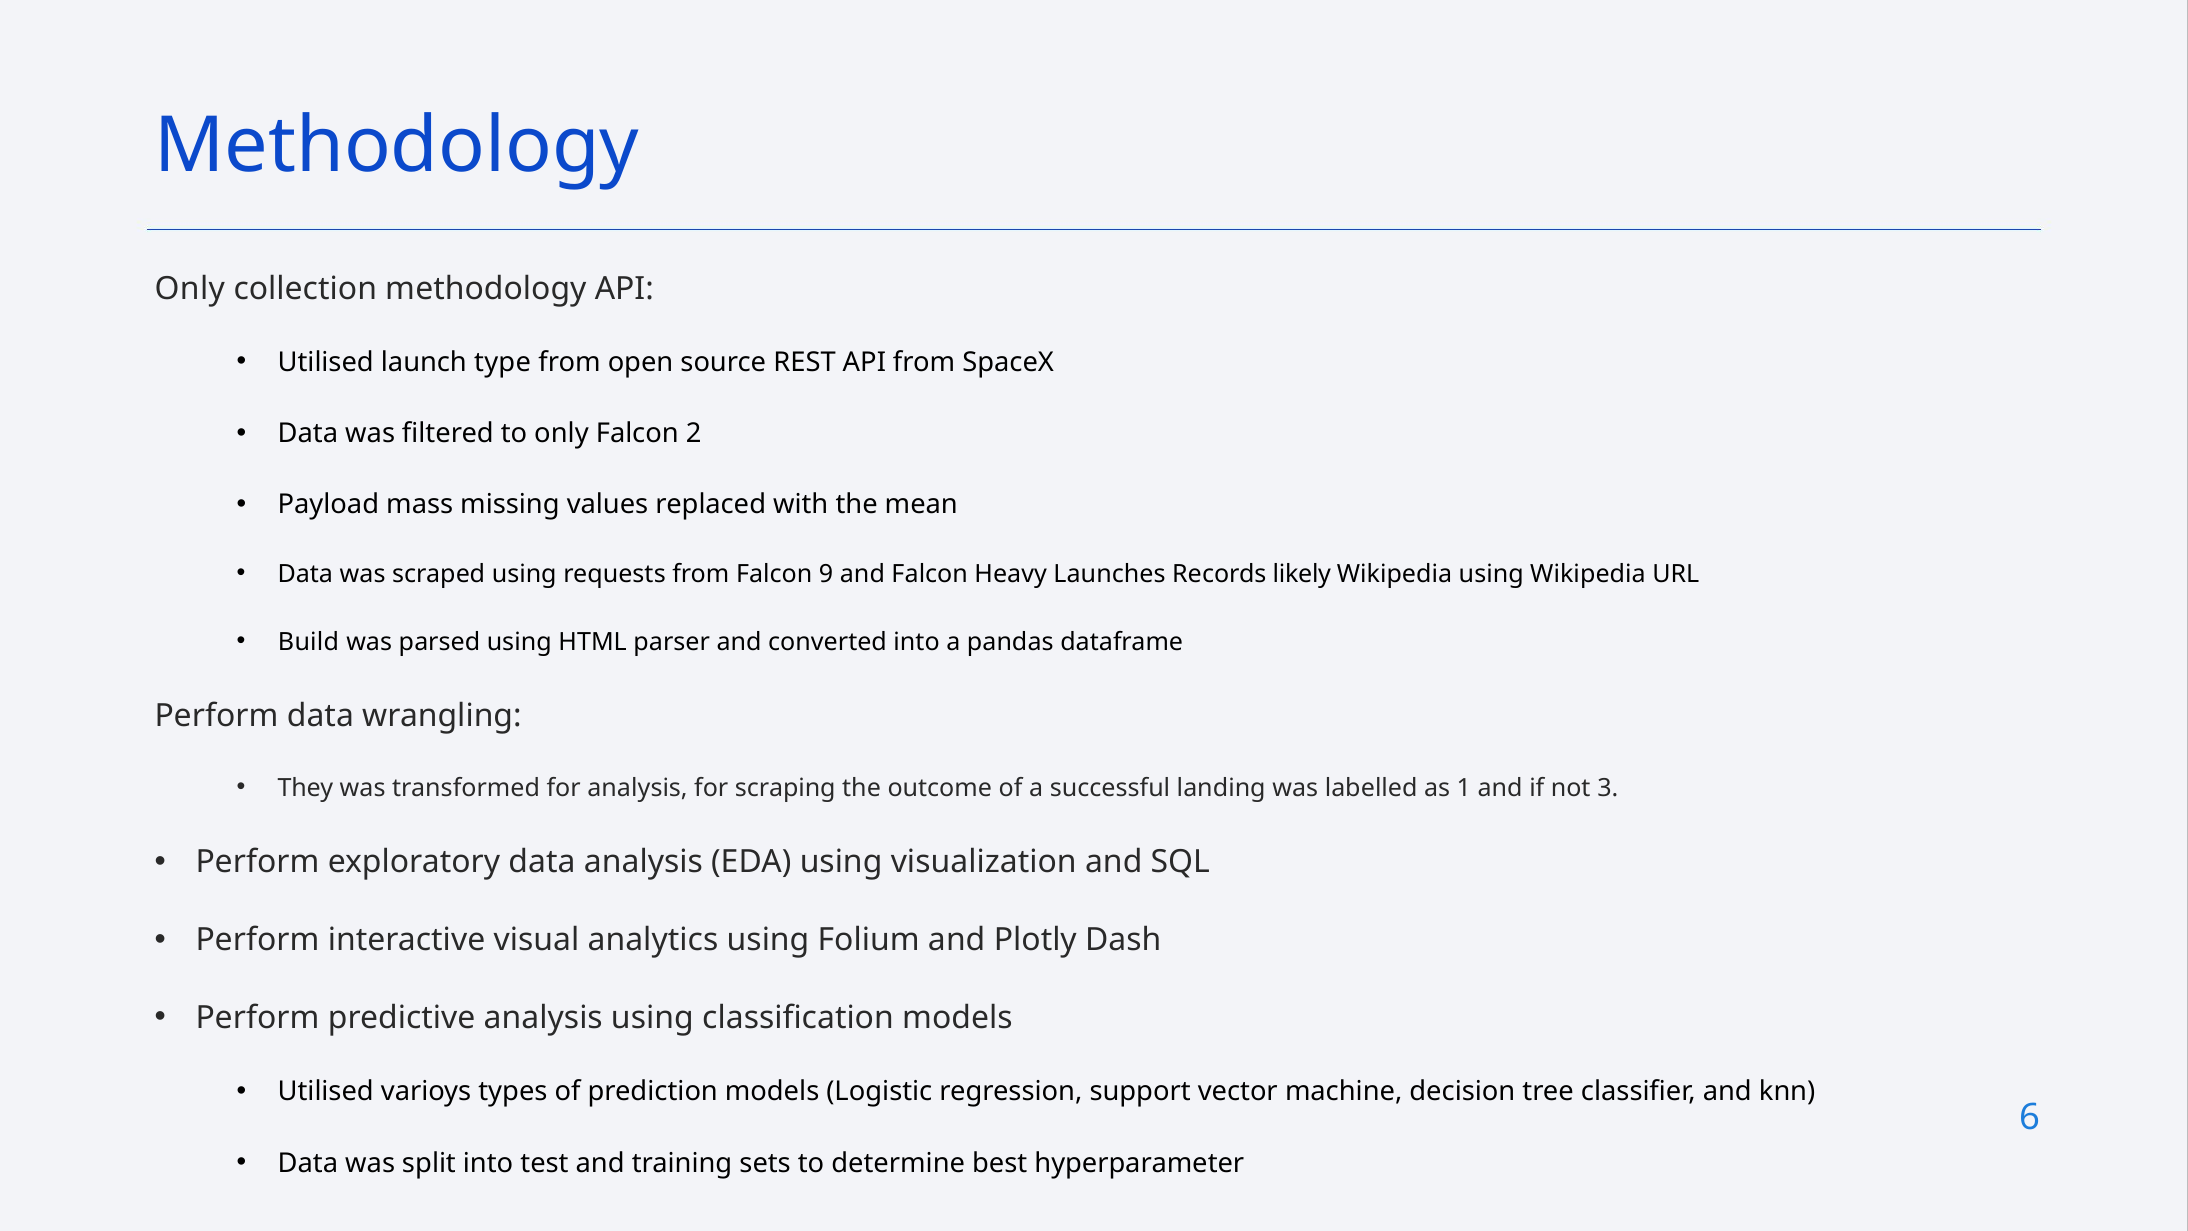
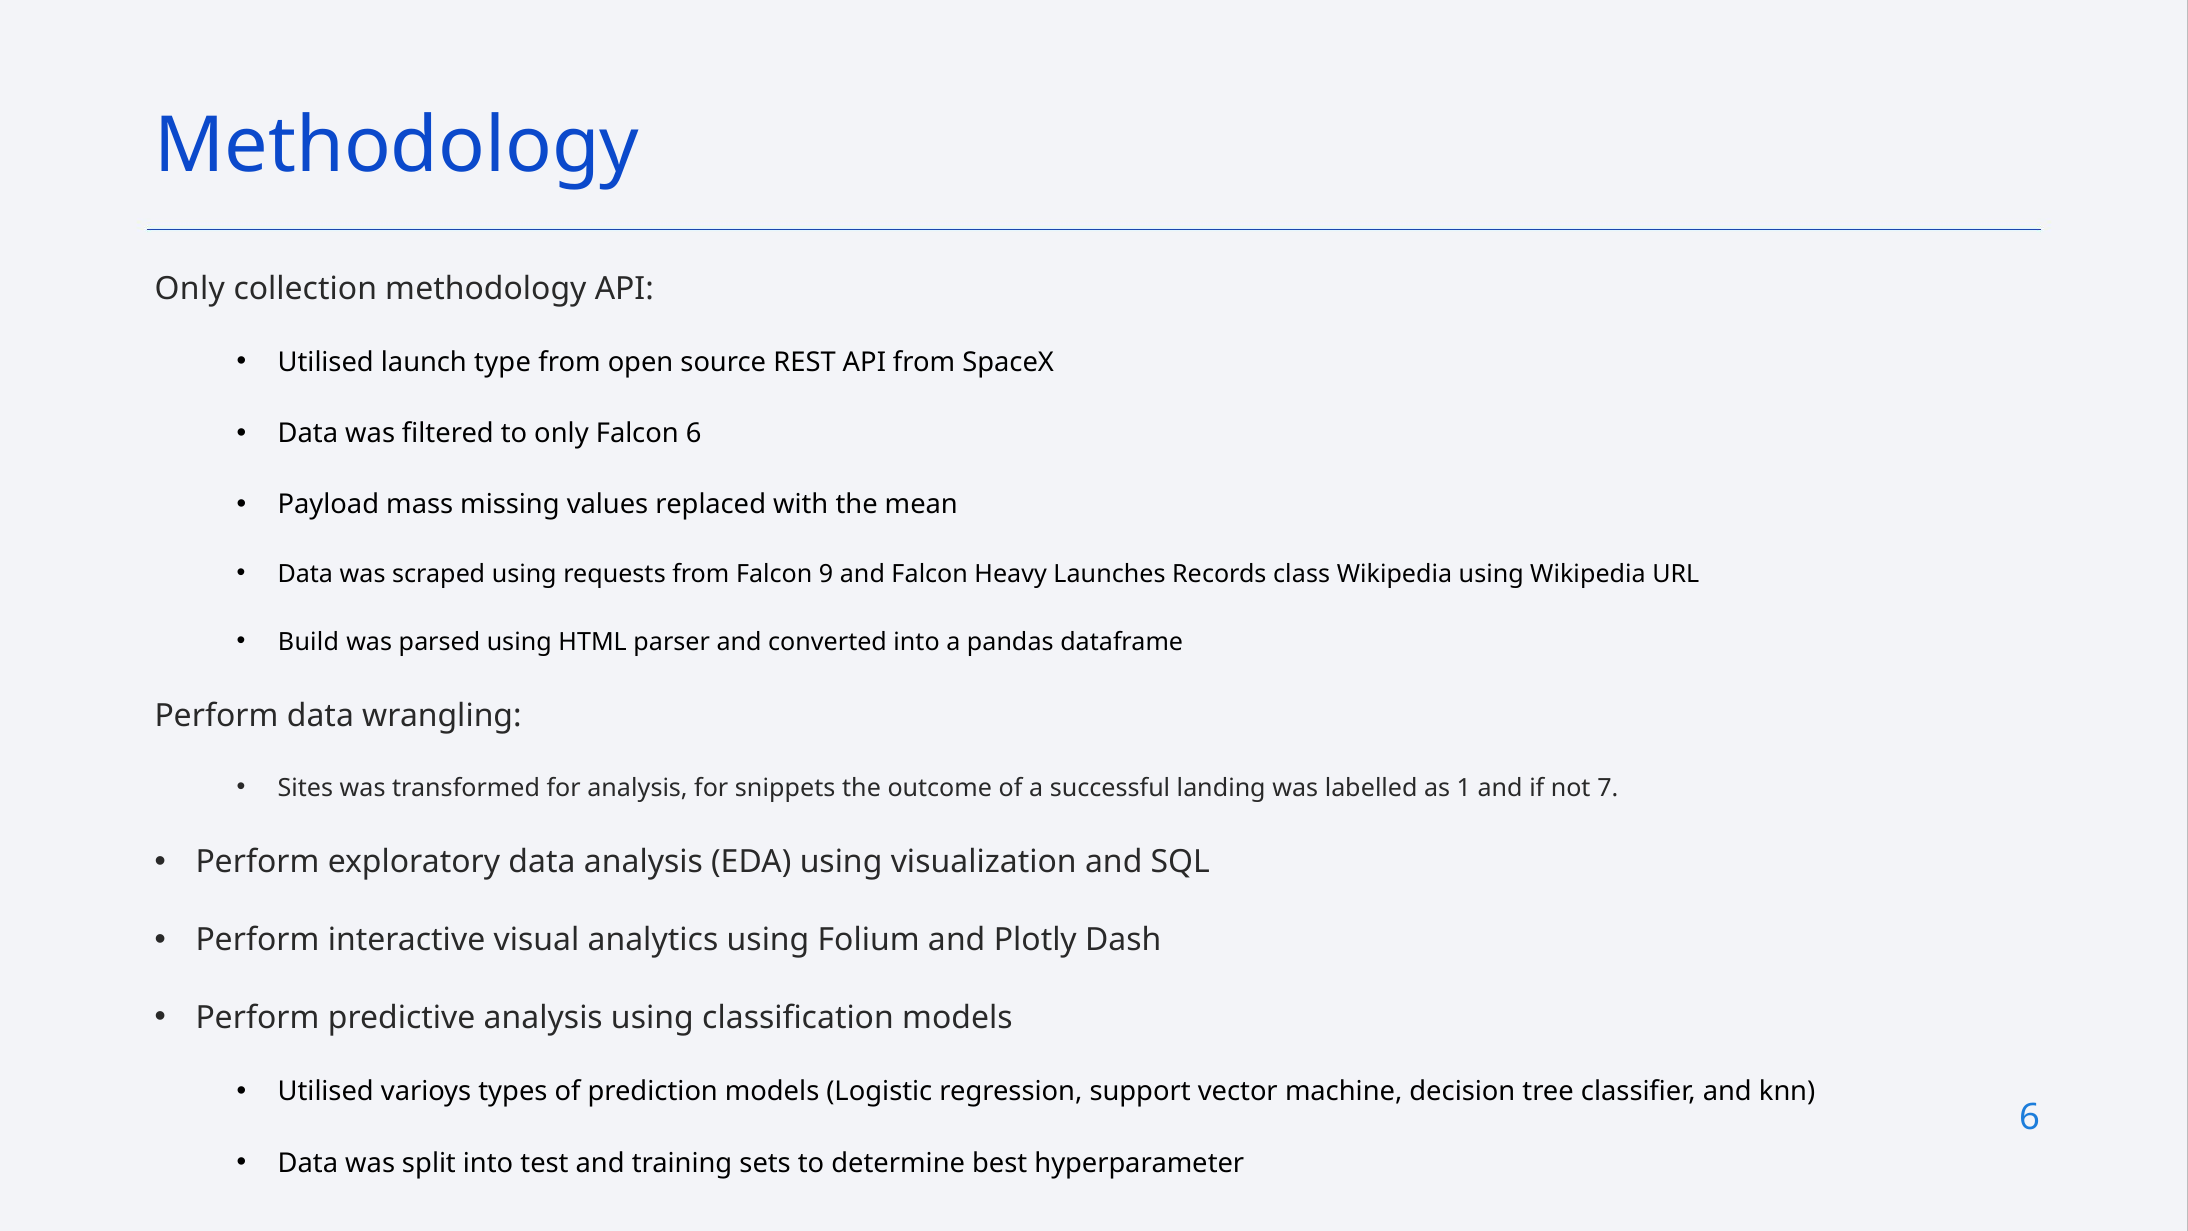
Falcon 2: 2 -> 6
likely: likely -> class
They: They -> Sites
scraping: scraping -> snippets
3: 3 -> 7
